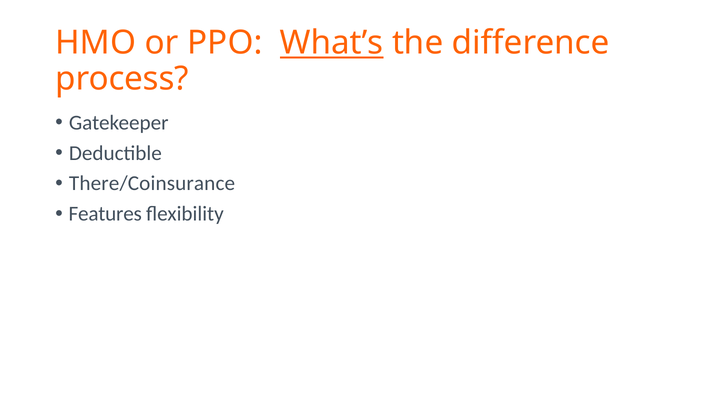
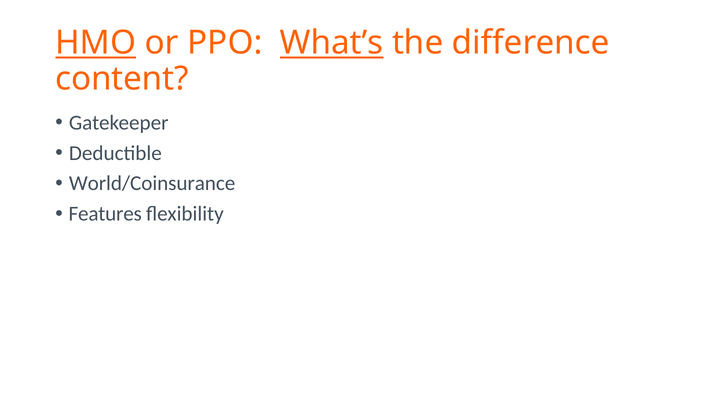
HMO underline: none -> present
process: process -> content
There/Coinsurance: There/Coinsurance -> World/Coinsurance
